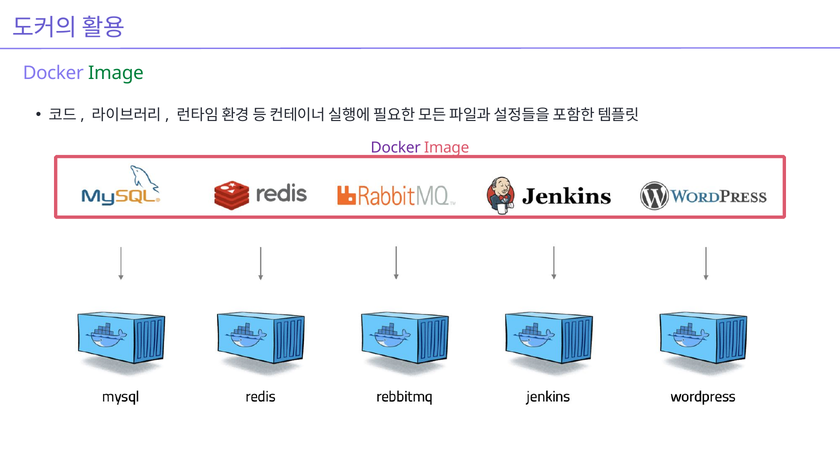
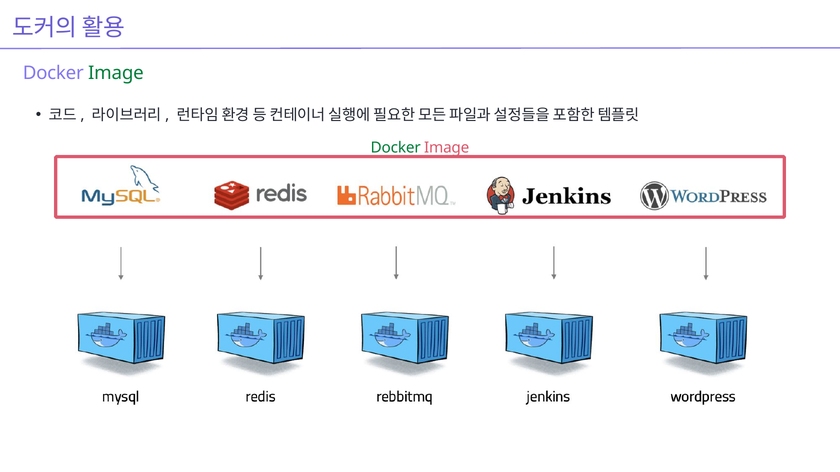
Docker at (396, 148) colour: purple -> green
